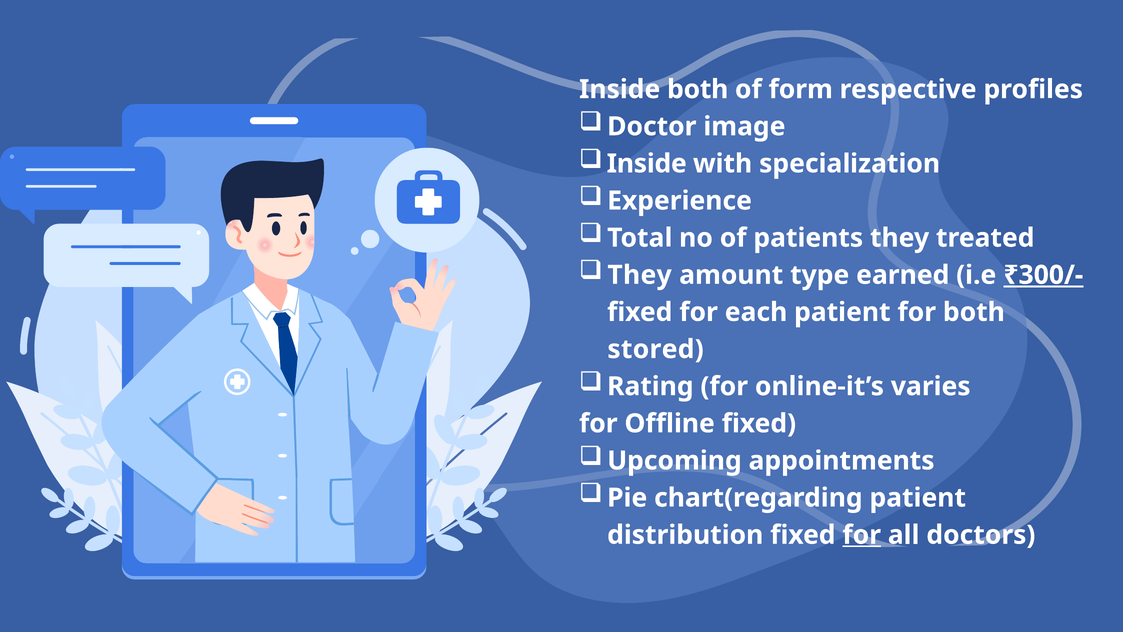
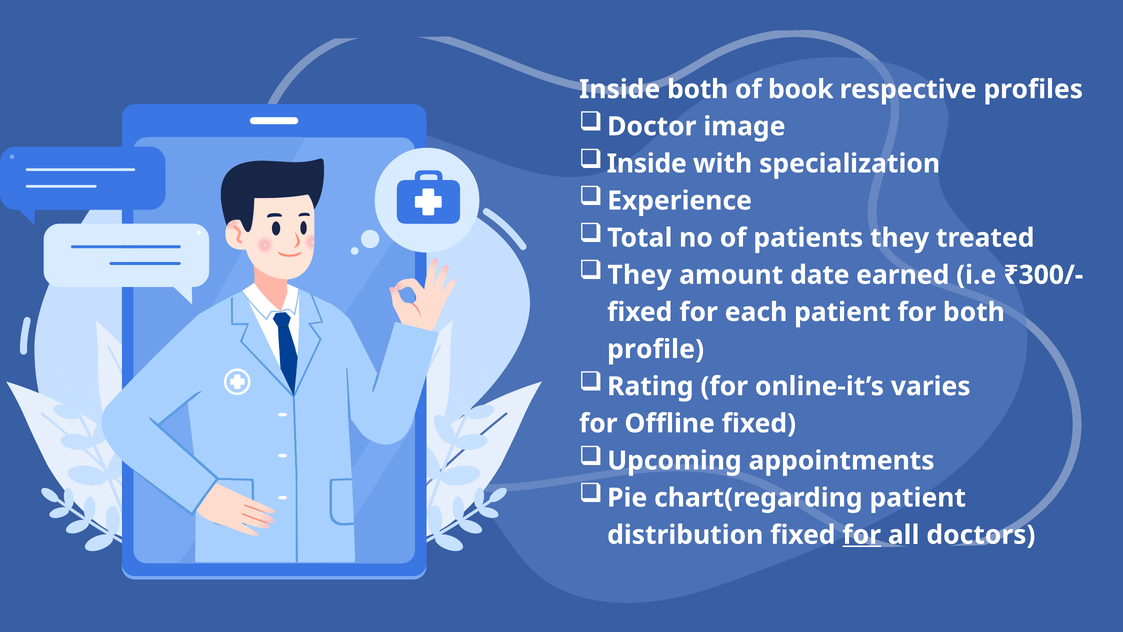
form: form -> book
type: type -> date
₹300/- underline: present -> none
stored: stored -> profile
